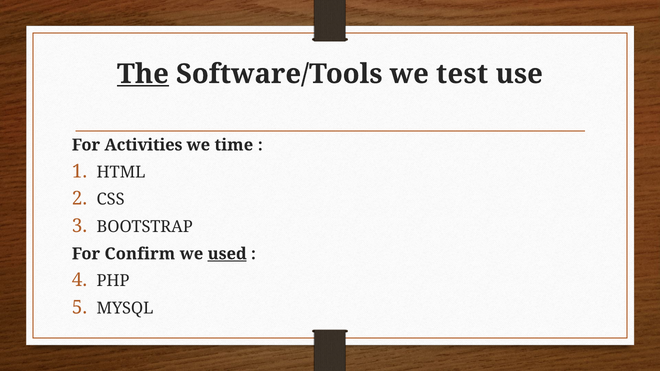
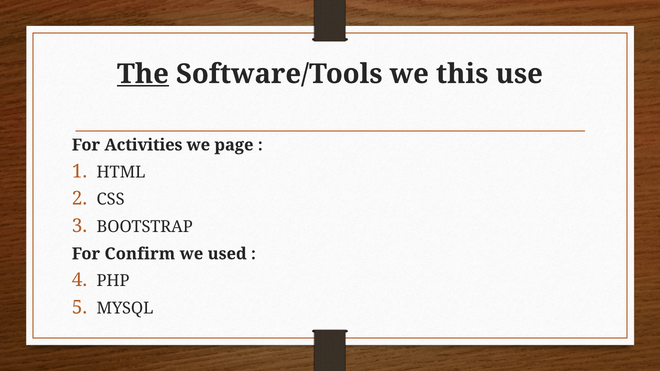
test: test -> this
time: time -> page
used underline: present -> none
